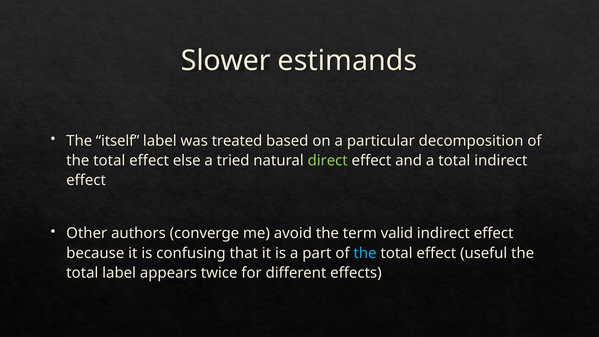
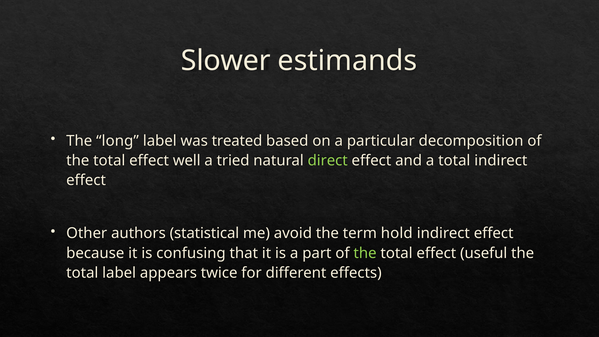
itself: itself -> long
else: else -> well
converge: converge -> statistical
valid: valid -> hold
the at (365, 253) colour: light blue -> light green
